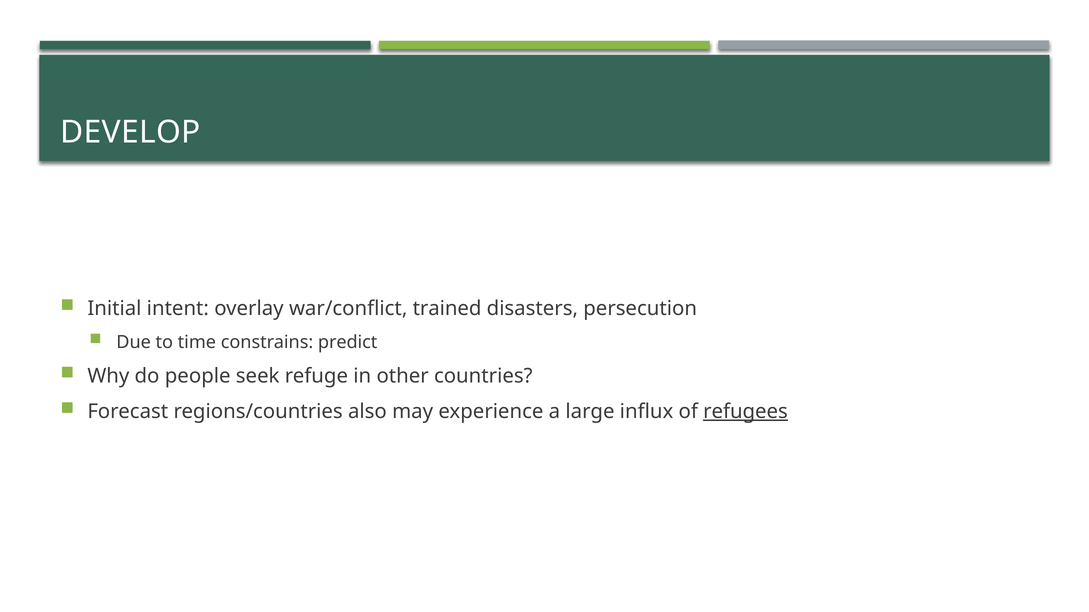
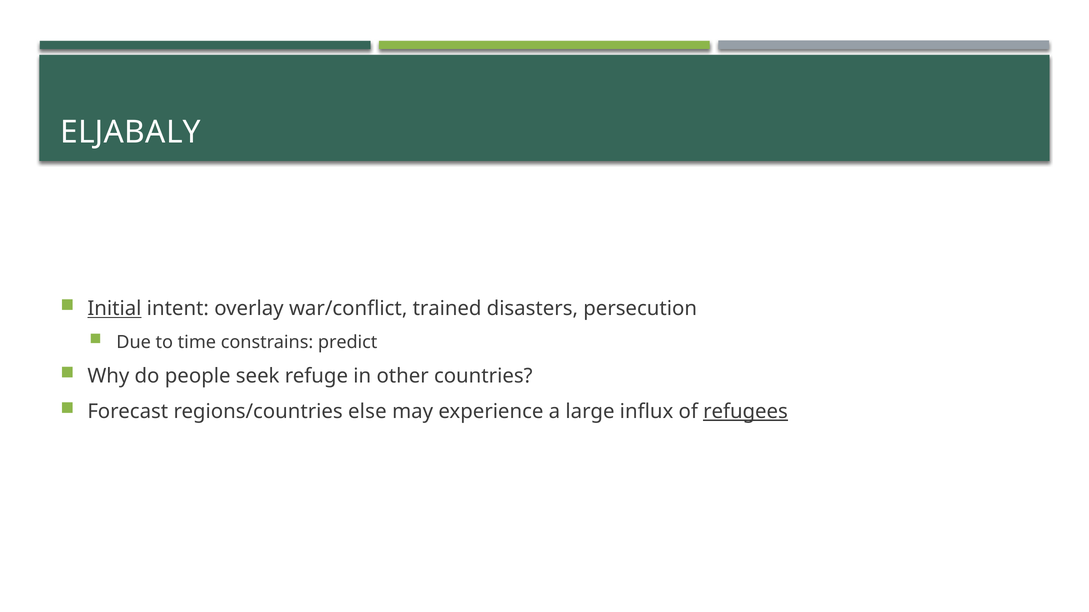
DEVELOP: DEVELOP -> ELJABALY
Initial underline: none -> present
also: also -> else
